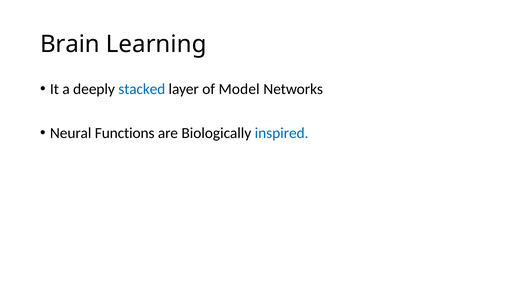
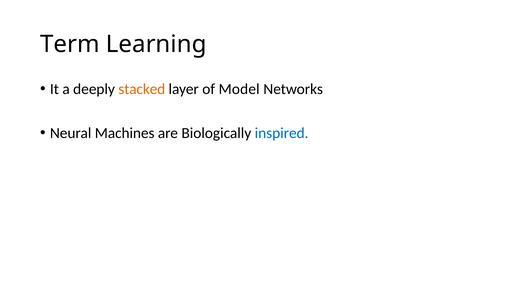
Brain: Brain -> Term
stacked colour: blue -> orange
Functions: Functions -> Machines
